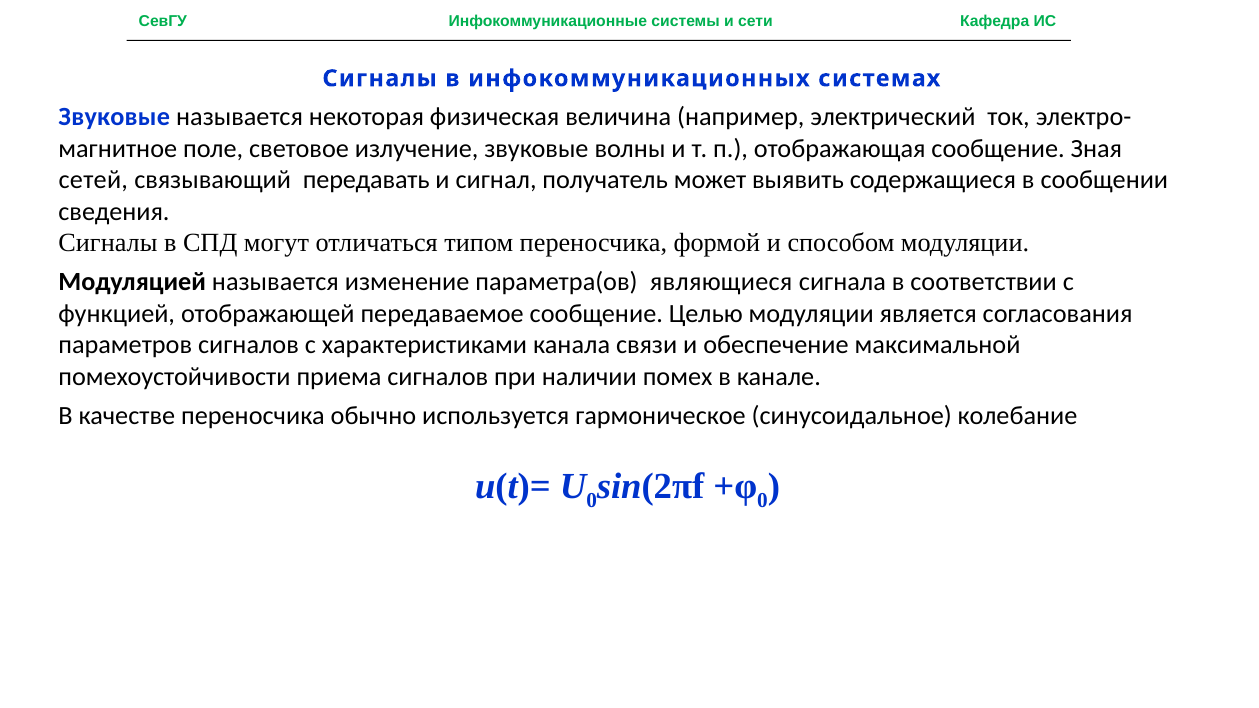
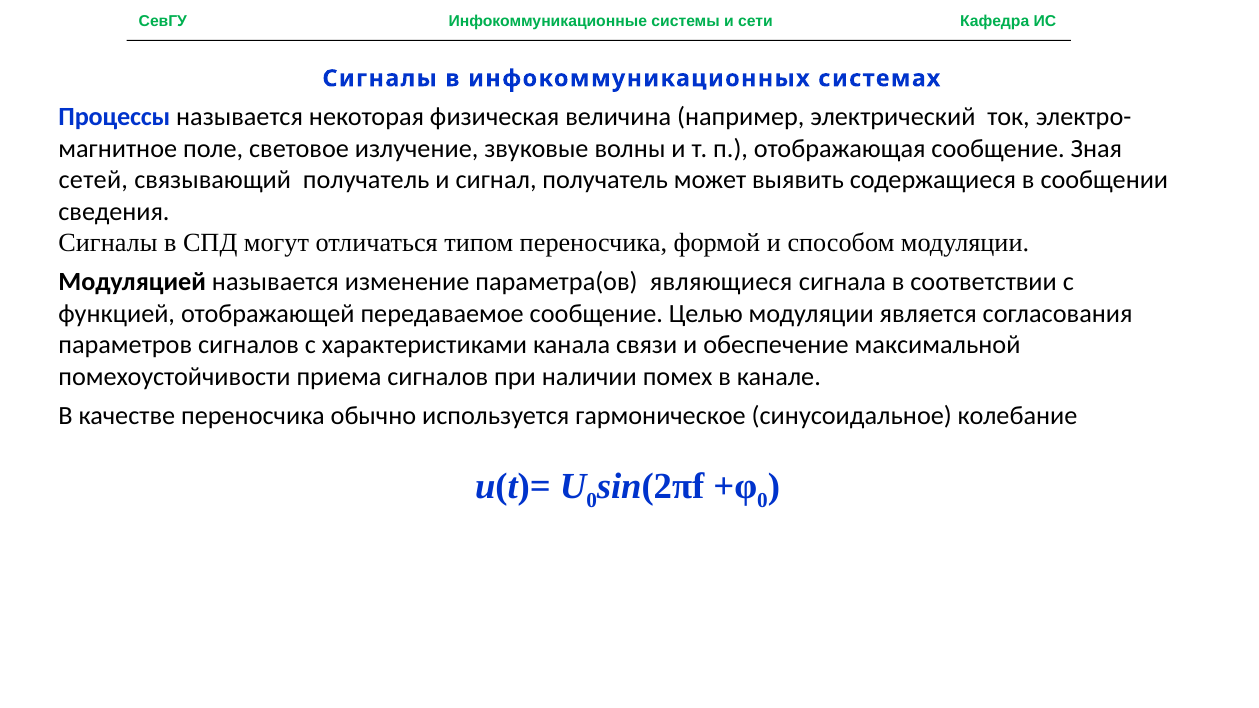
Звуковые at (114, 117): Звуковые -> Процессы
связывающий передавать: передавать -> получатель
